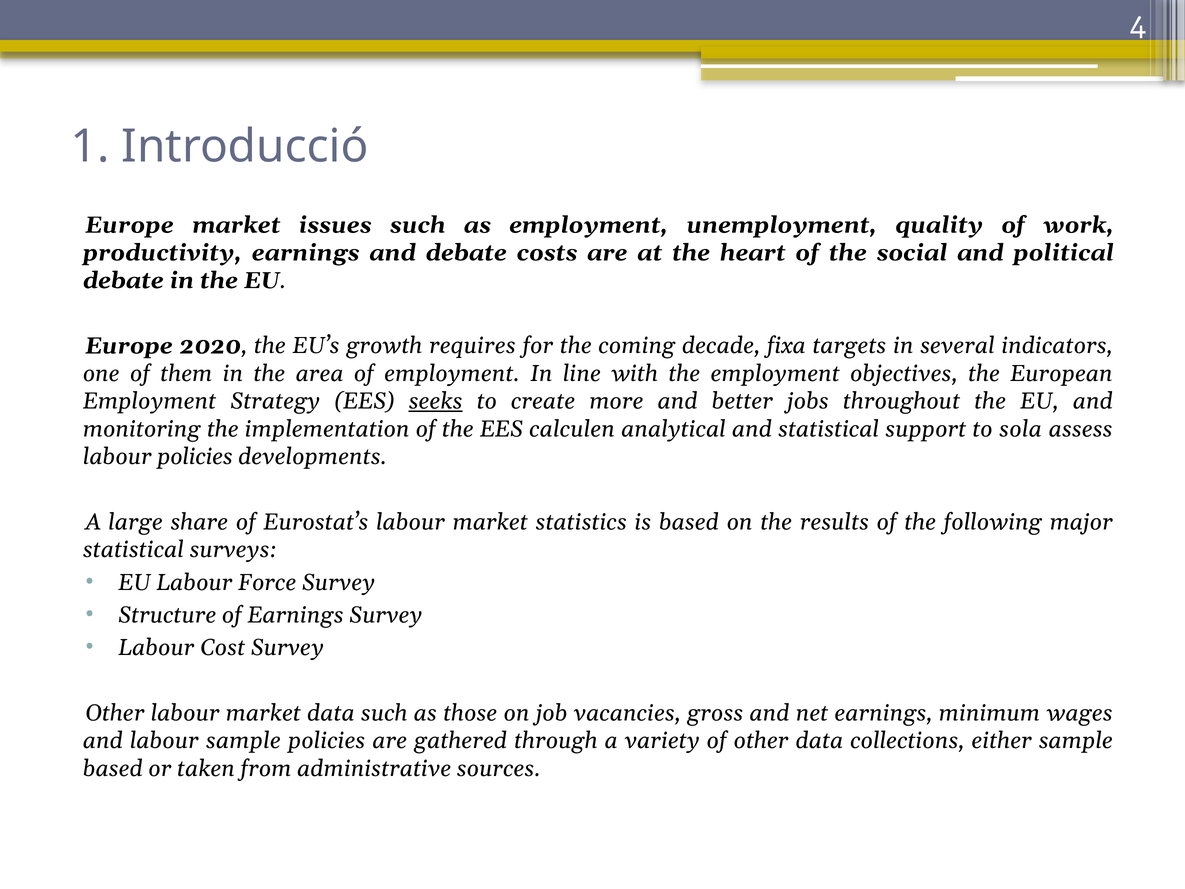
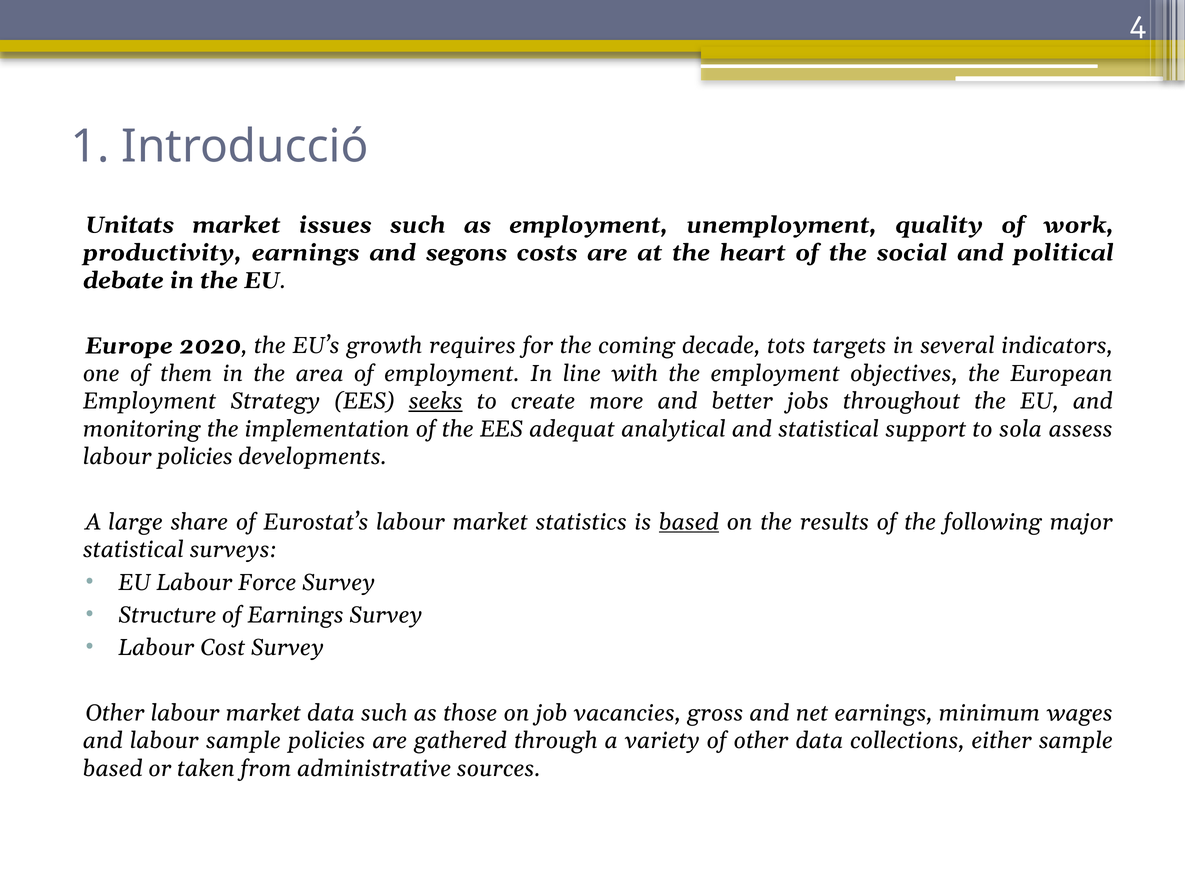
Europe at (129, 225): Europe -> Unitats
and debate: debate -> segons
fixa: fixa -> tots
calculen: calculen -> adequat
based at (689, 522) underline: none -> present
